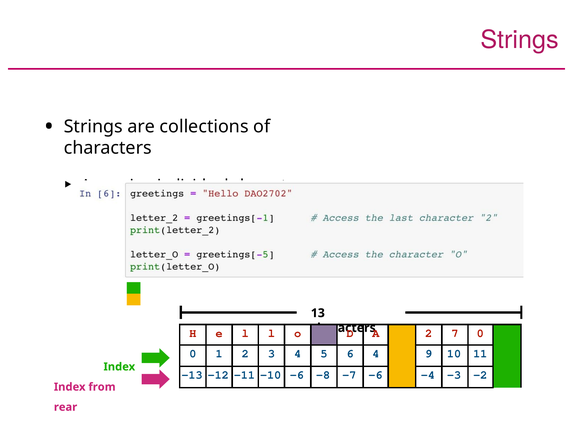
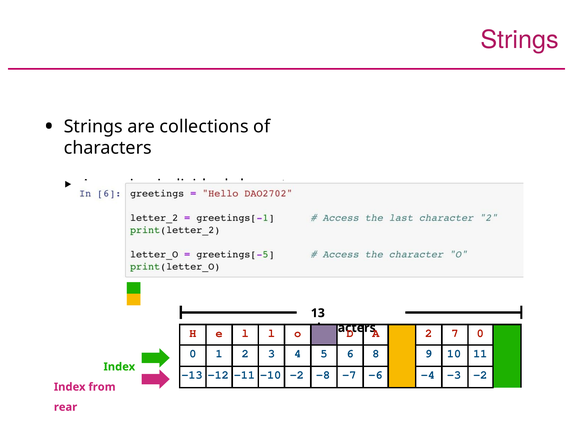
6 4: 4 -> 8
-10 -6: -6 -> -2
